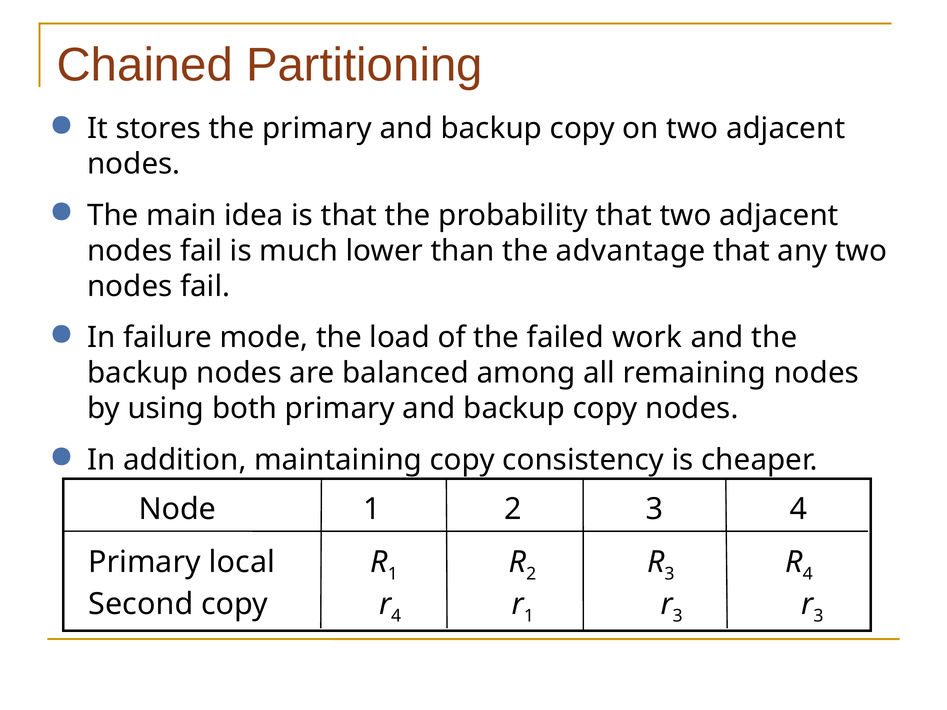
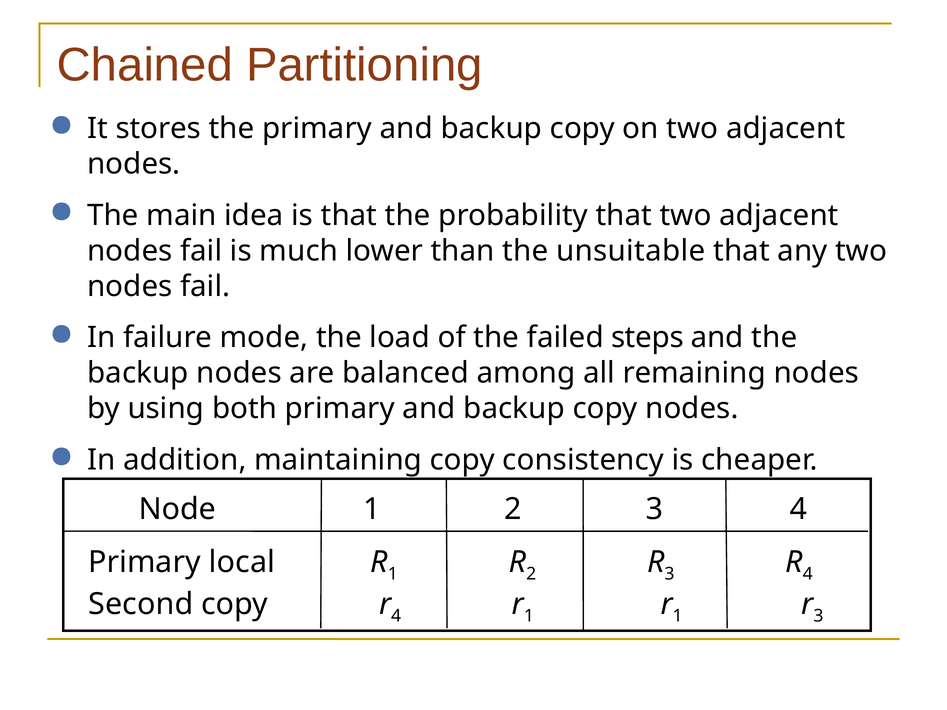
advantage: advantage -> unsuitable
work: work -> steps
3 at (678, 616): 3 -> 1
